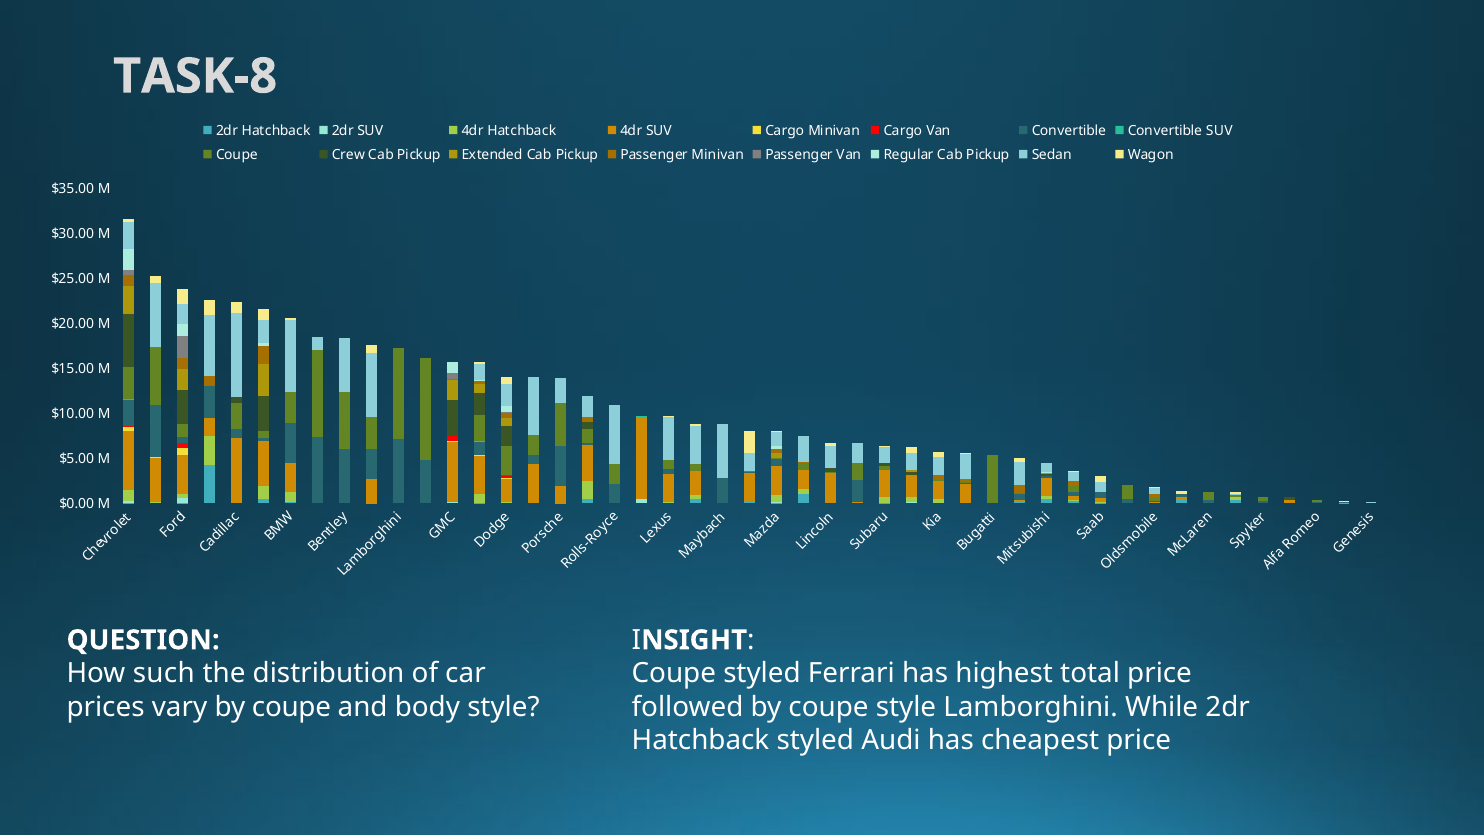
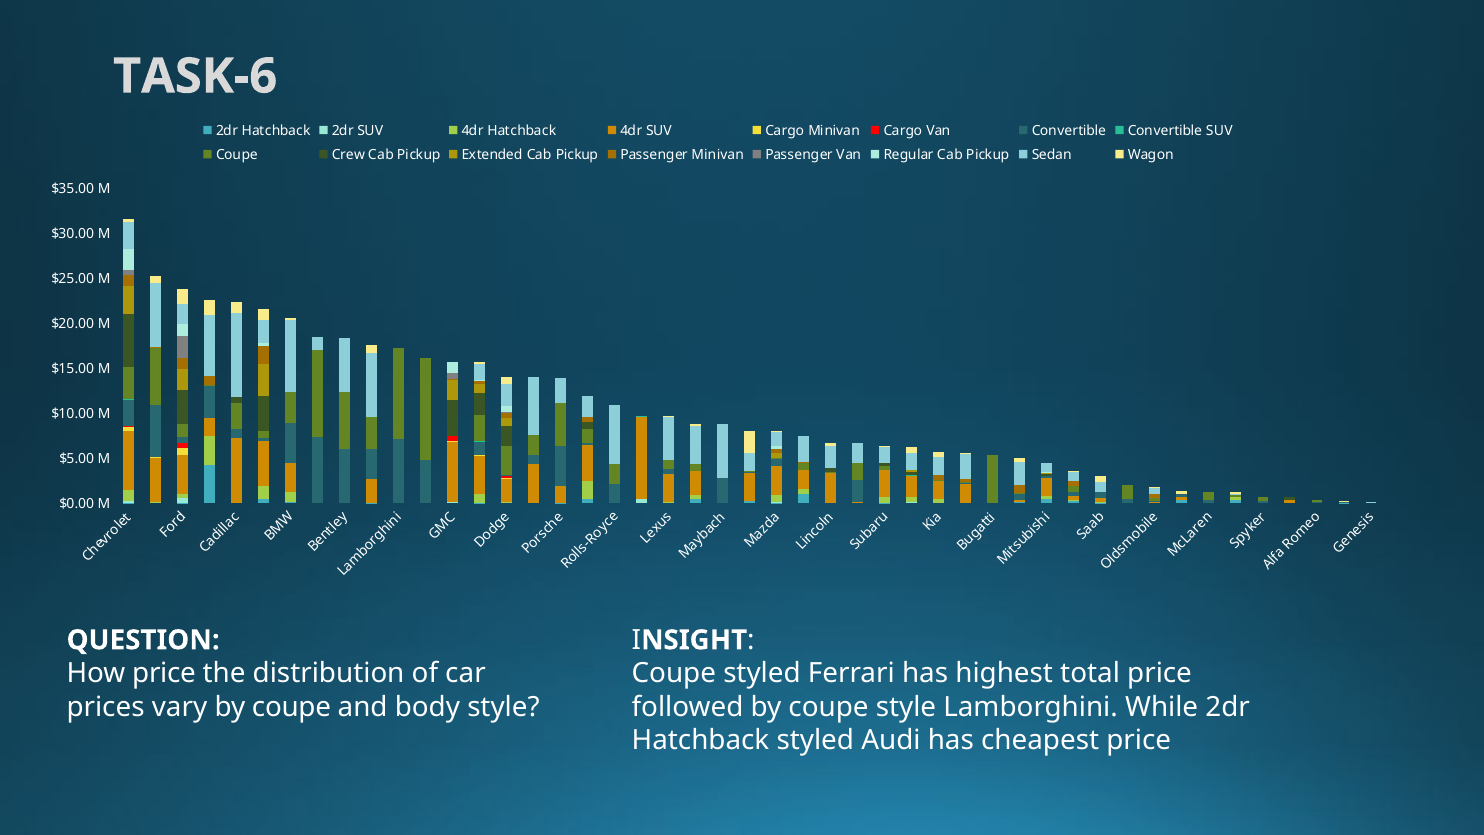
TASK-8: TASK-8 -> TASK-6
How such: such -> price
